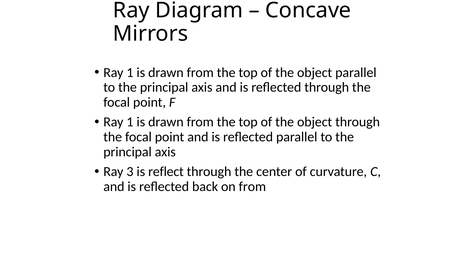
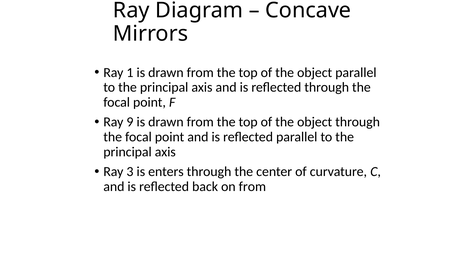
1 at (130, 122): 1 -> 9
reflect: reflect -> enters
